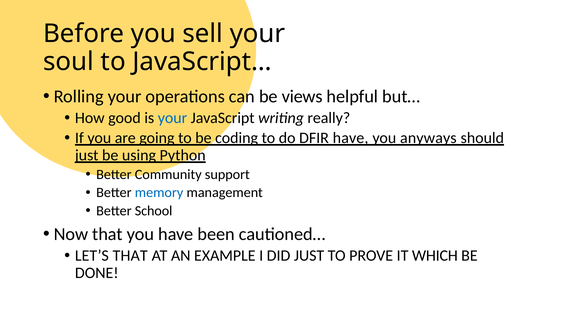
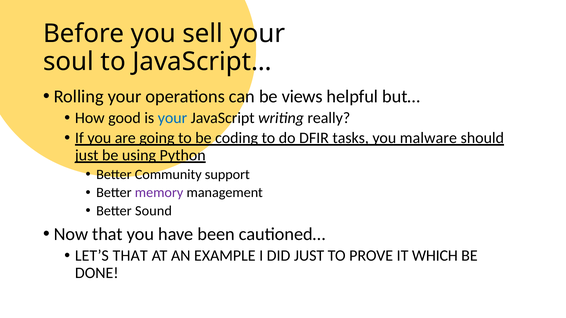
DFIR have: have -> tasks
anyways: anyways -> malware
memory colour: blue -> purple
School: School -> Sound
